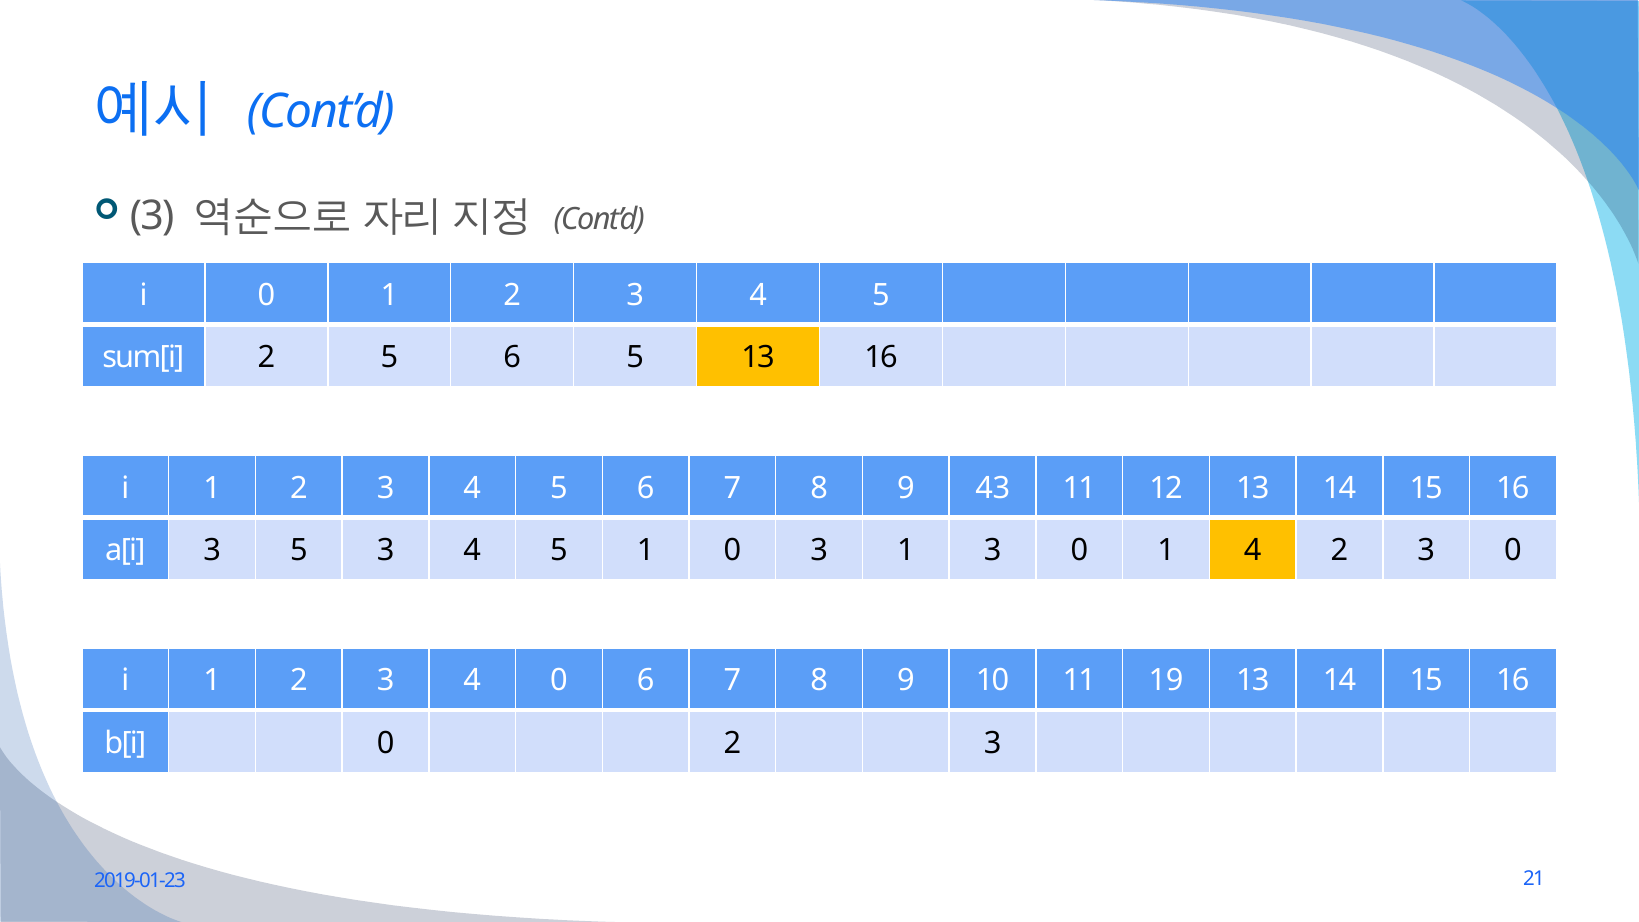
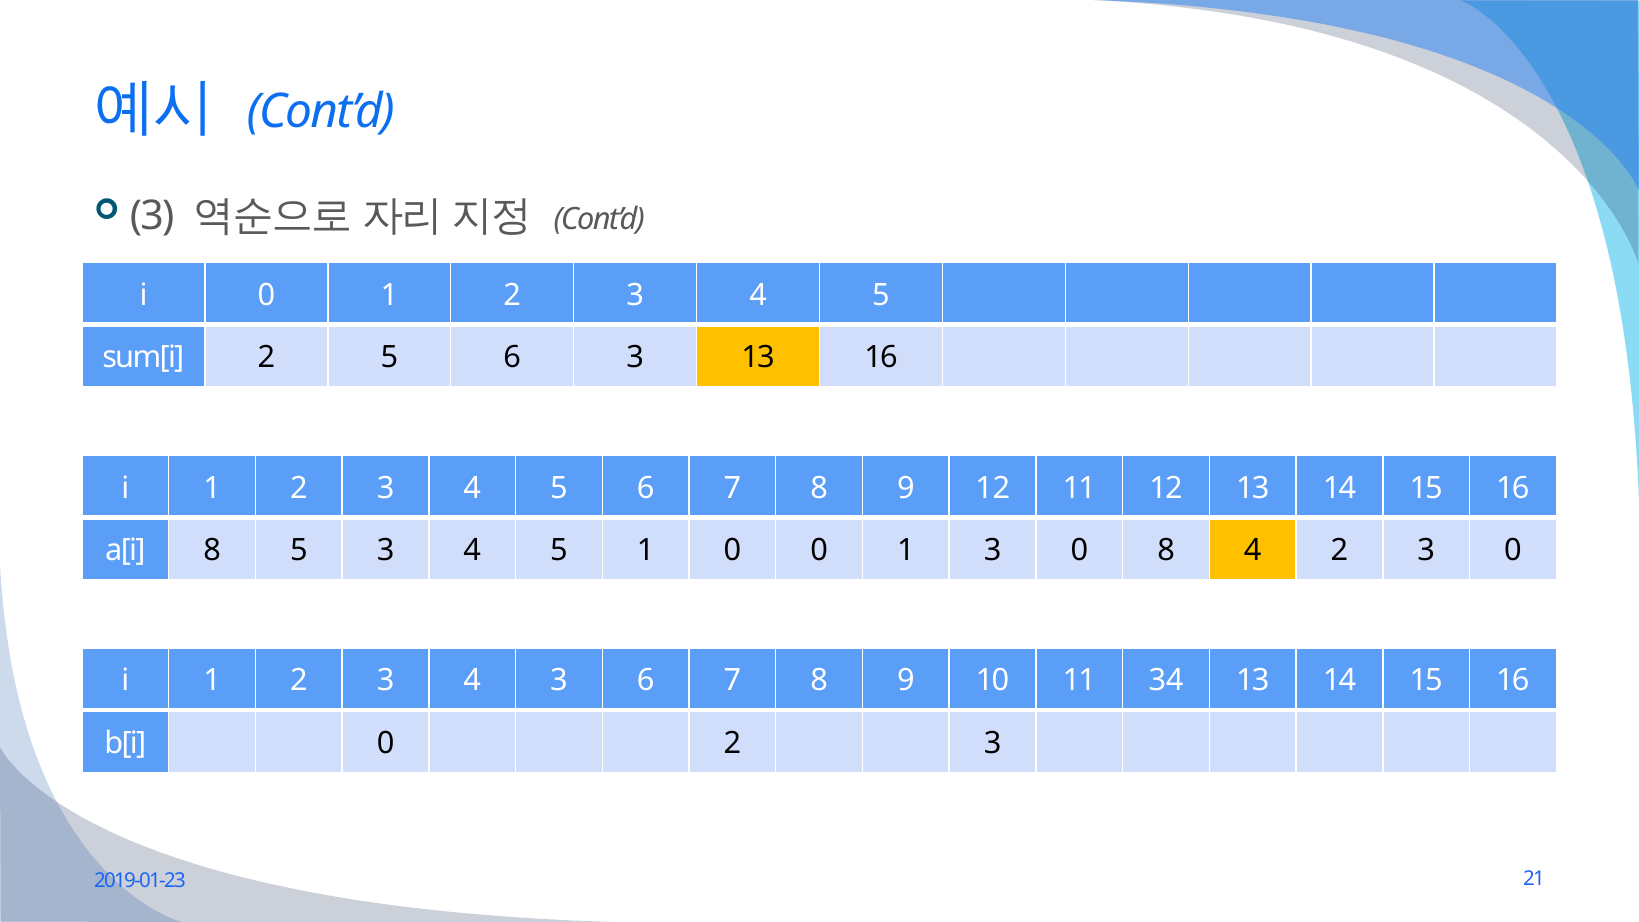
6 5: 5 -> 3
9 43: 43 -> 12
a[i 3: 3 -> 8
0 3: 3 -> 0
3 0 1: 1 -> 8
4 0: 0 -> 3
19: 19 -> 34
